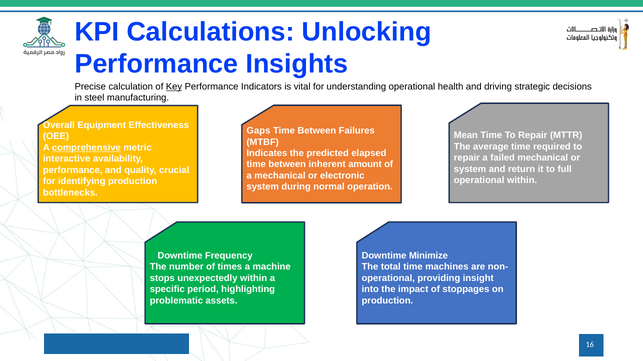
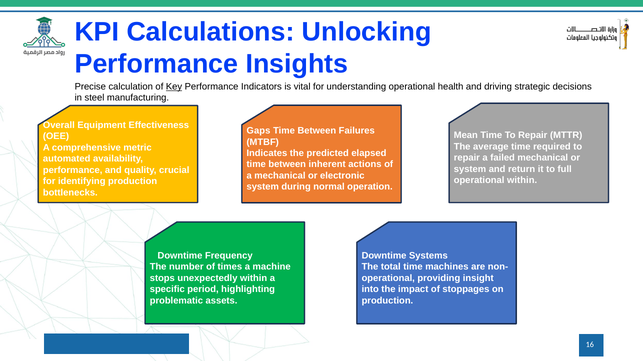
comprehensive underline: present -> none
interactive: interactive -> automated
amount: amount -> actions
Minimize: Minimize -> Systems
